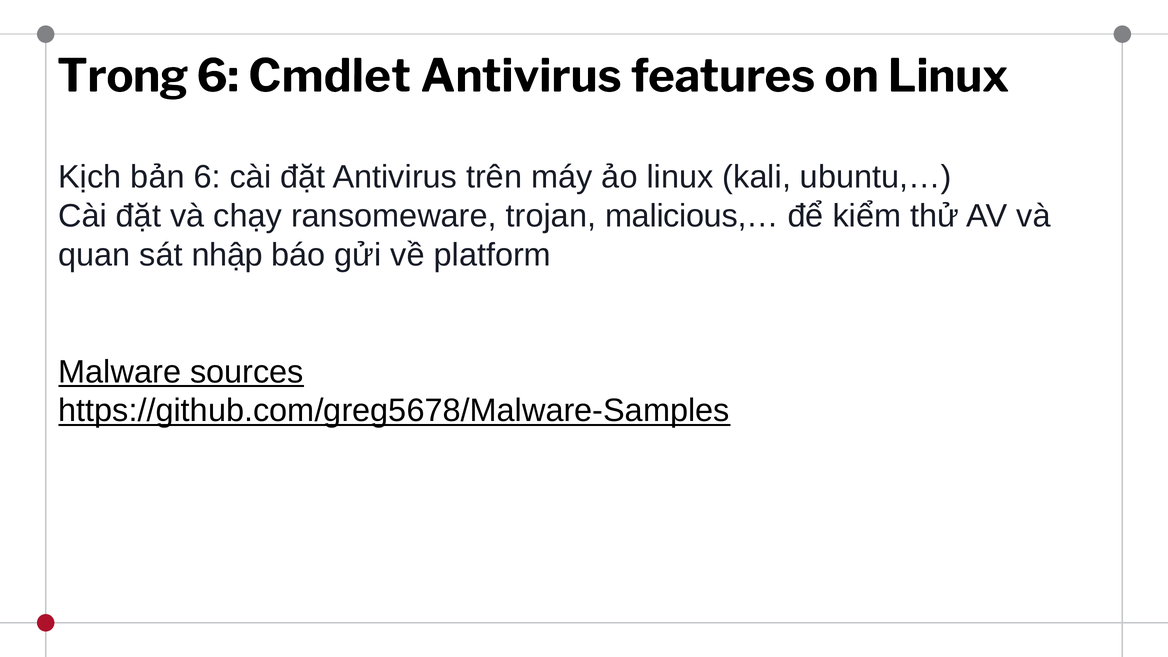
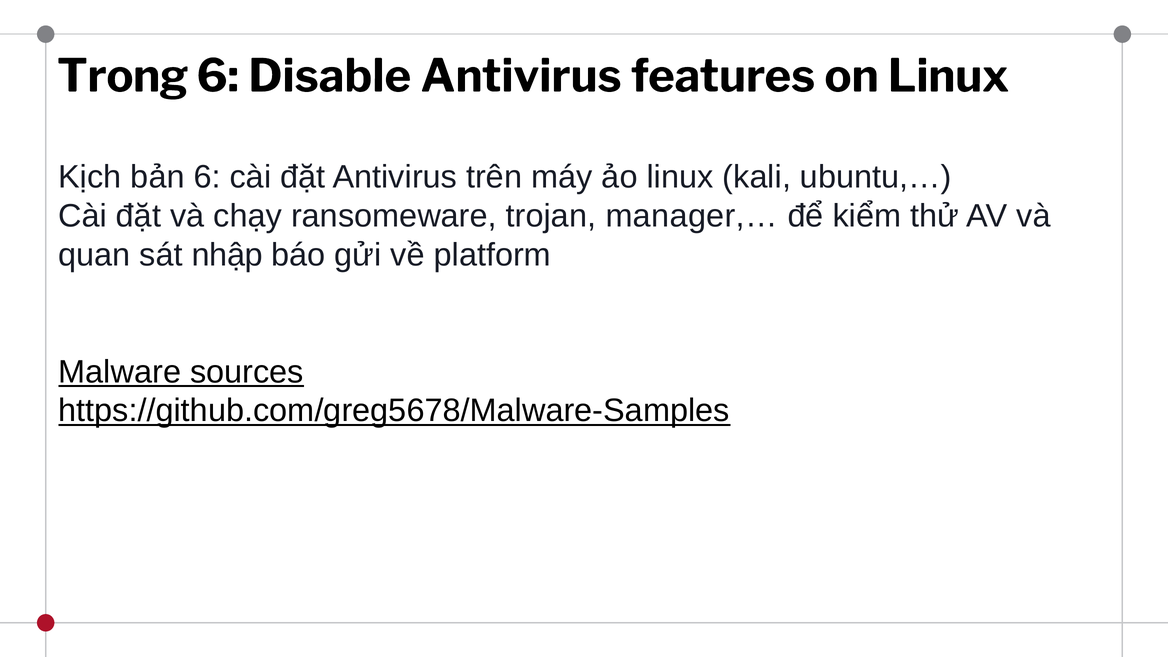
Cmdlet: Cmdlet -> Disable
malicious,…: malicious,… -> manager,…
